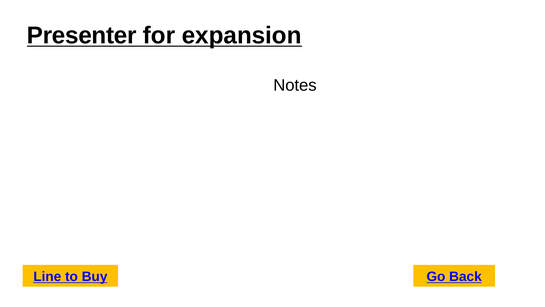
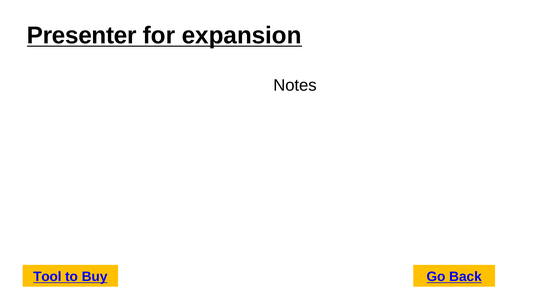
Line: Line -> Tool
